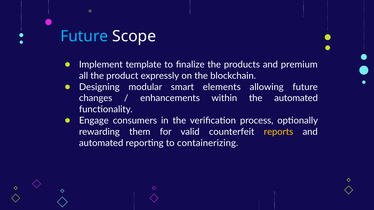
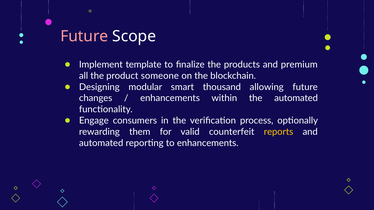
Future at (84, 36) colour: light blue -> pink
expressly: expressly -> someone
elements: elements -> thousand
to containerizing: containerizing -> enhancements
